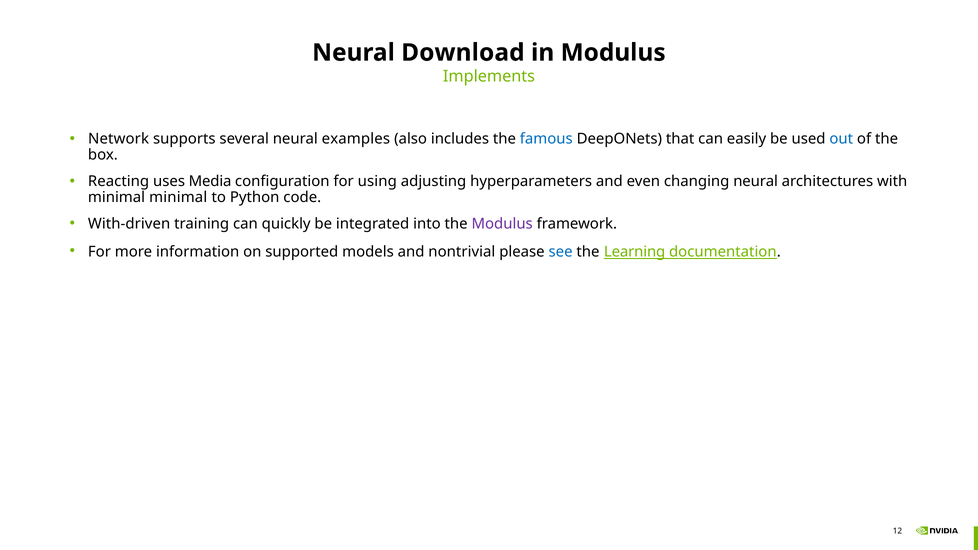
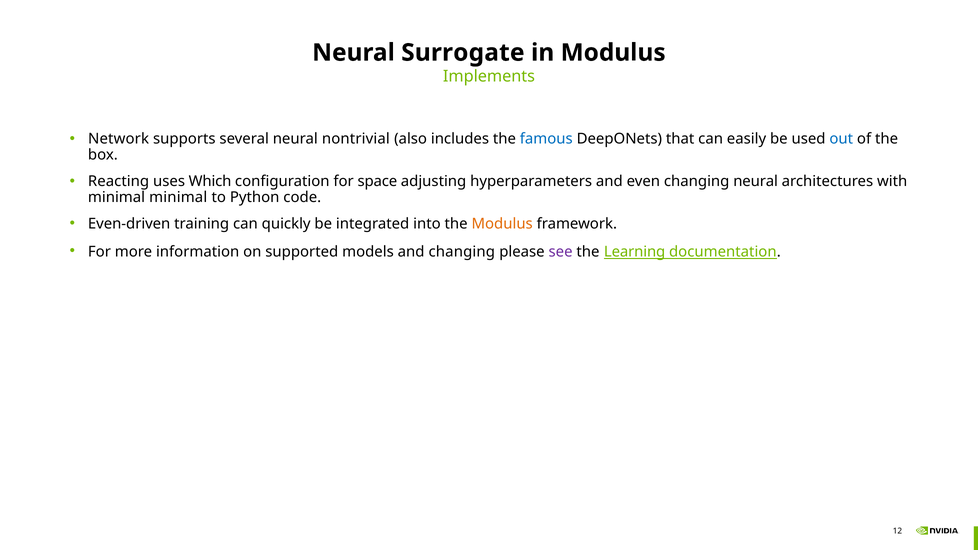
Download: Download -> Surrogate
examples: examples -> nontrivial
Media: Media -> Which
using: using -> space
With-driven: With-driven -> Even-driven
Modulus at (502, 224) colour: purple -> orange
and nontrivial: nontrivial -> changing
see colour: blue -> purple
